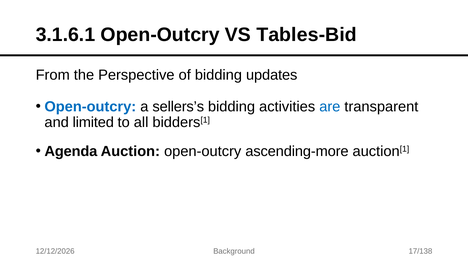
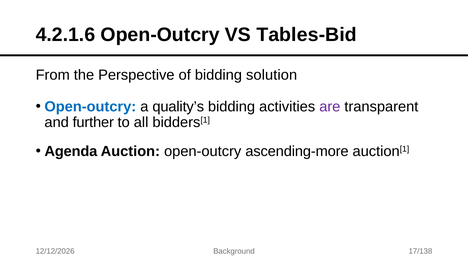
3.1.6.1: 3.1.6.1 -> 4.2.1.6
updates: updates -> solution
sellers’s: sellers’s -> quality’s
are colour: blue -> purple
limited: limited -> further
